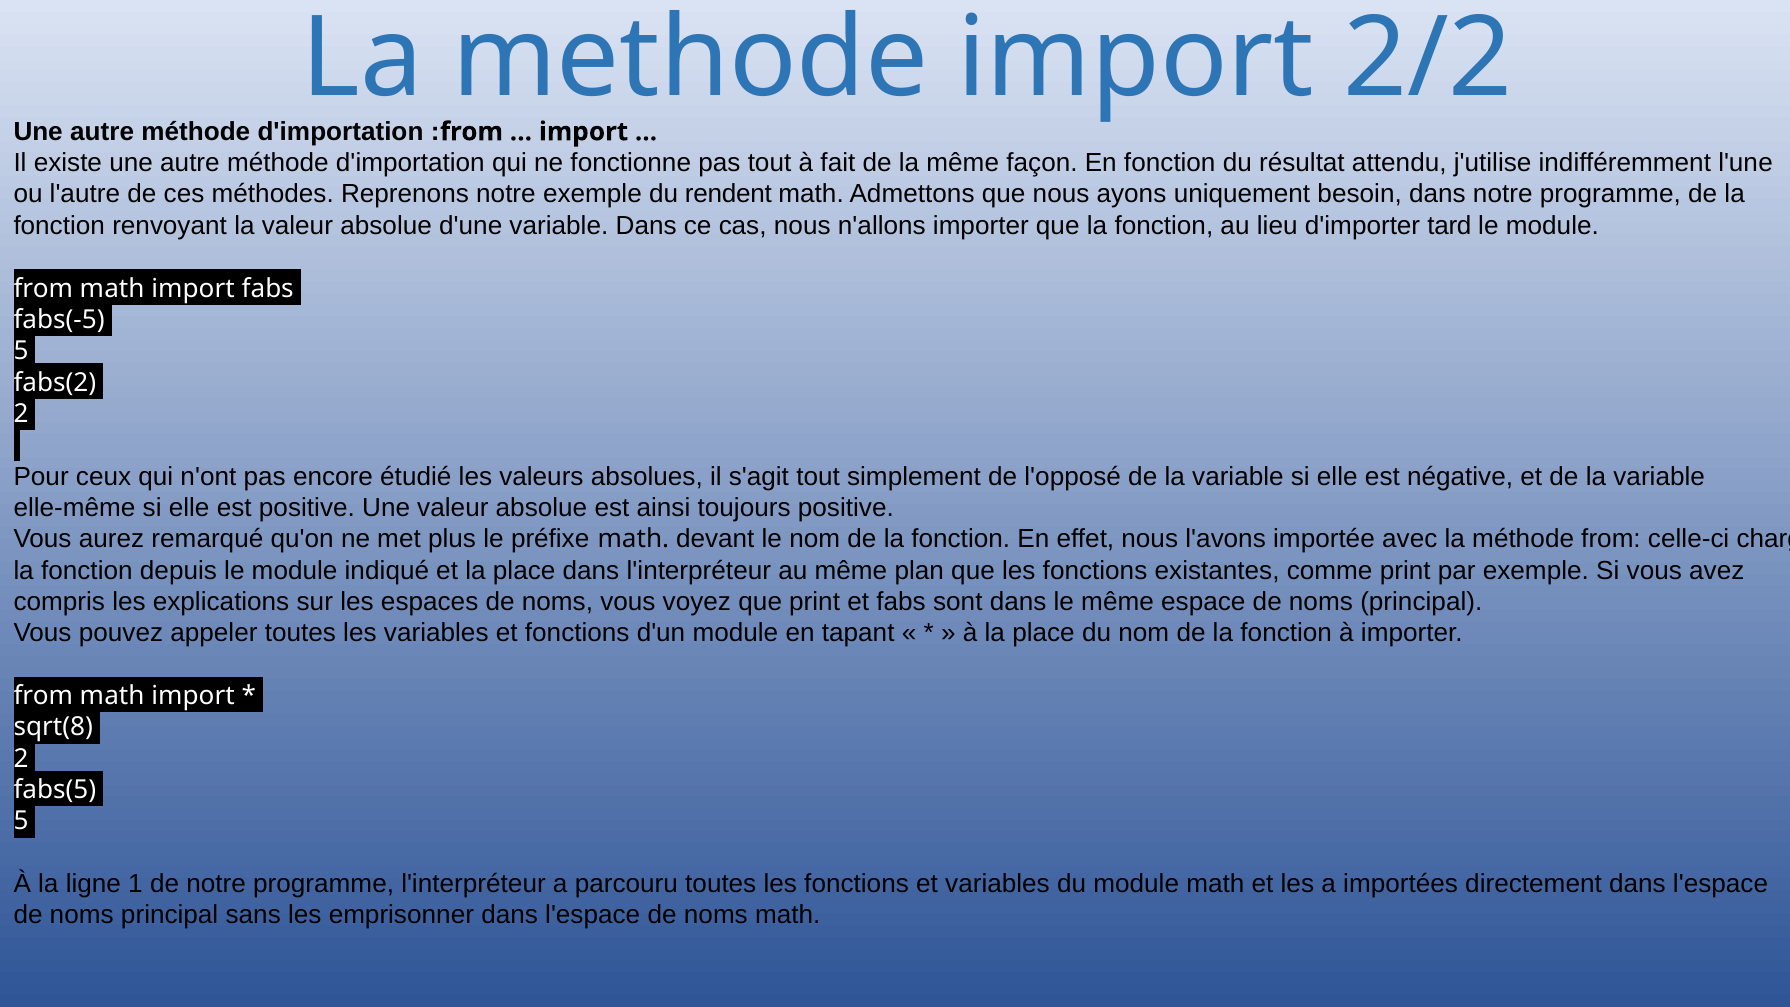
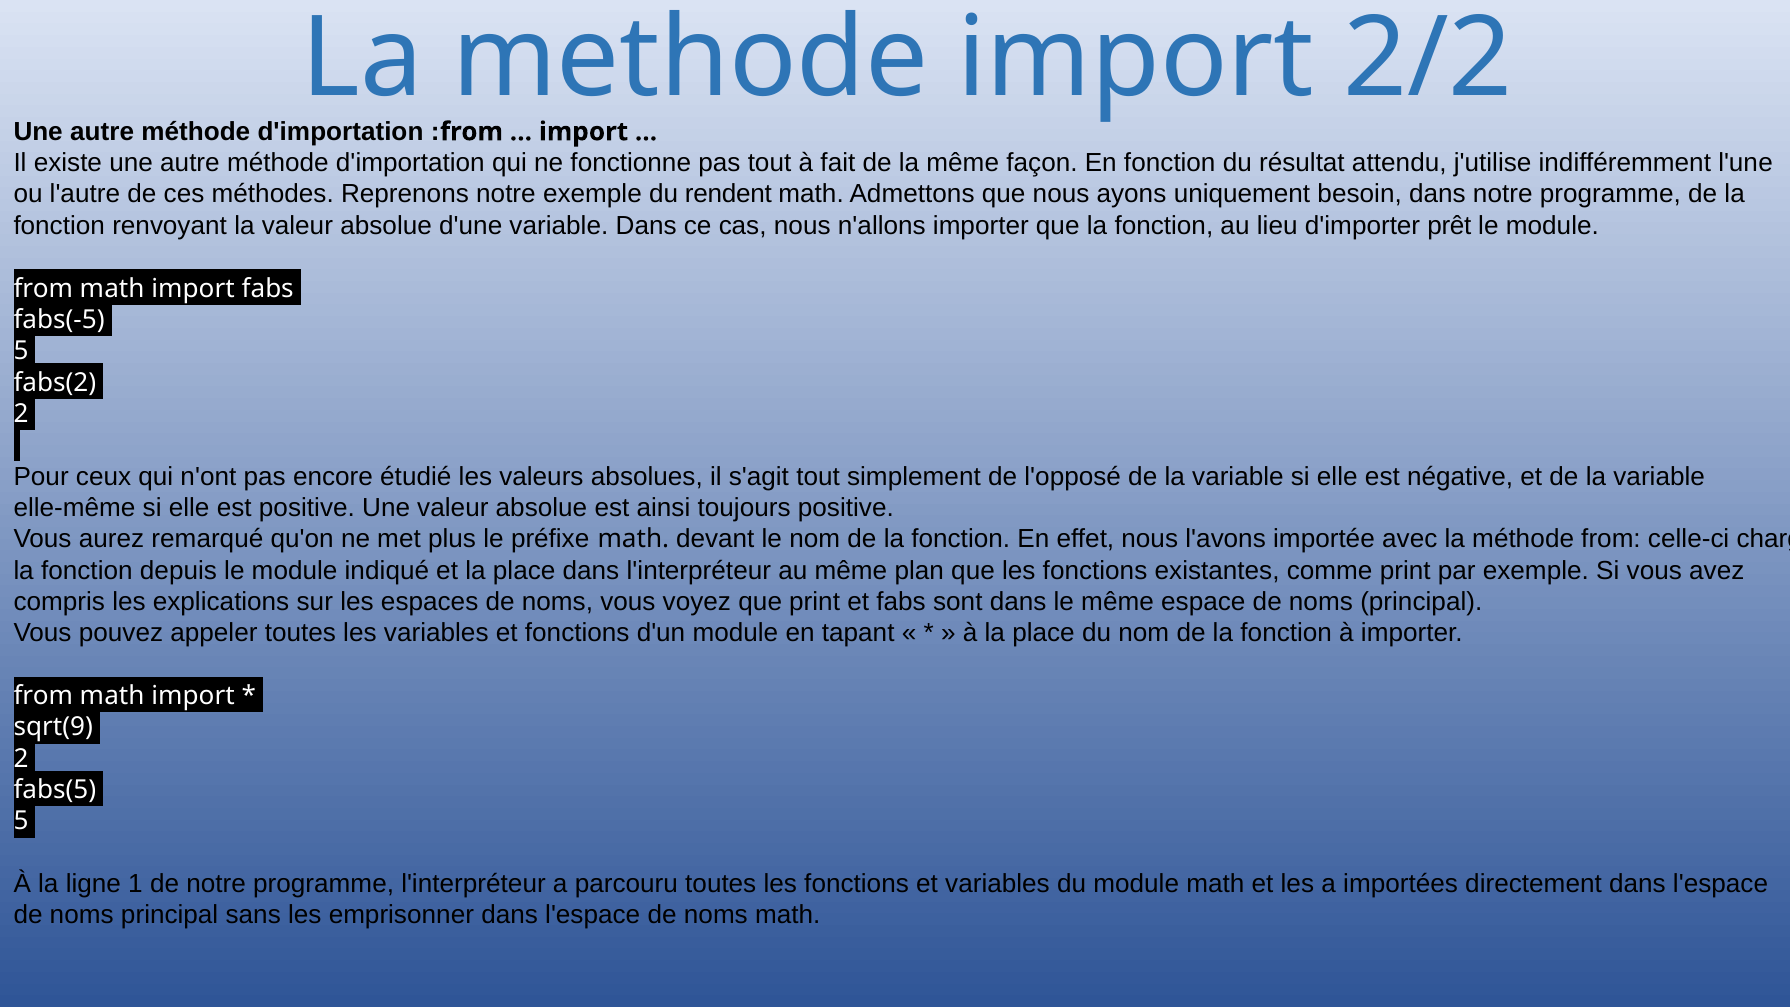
tard: tard -> prêt
sqrt(8: sqrt(8 -> sqrt(9
